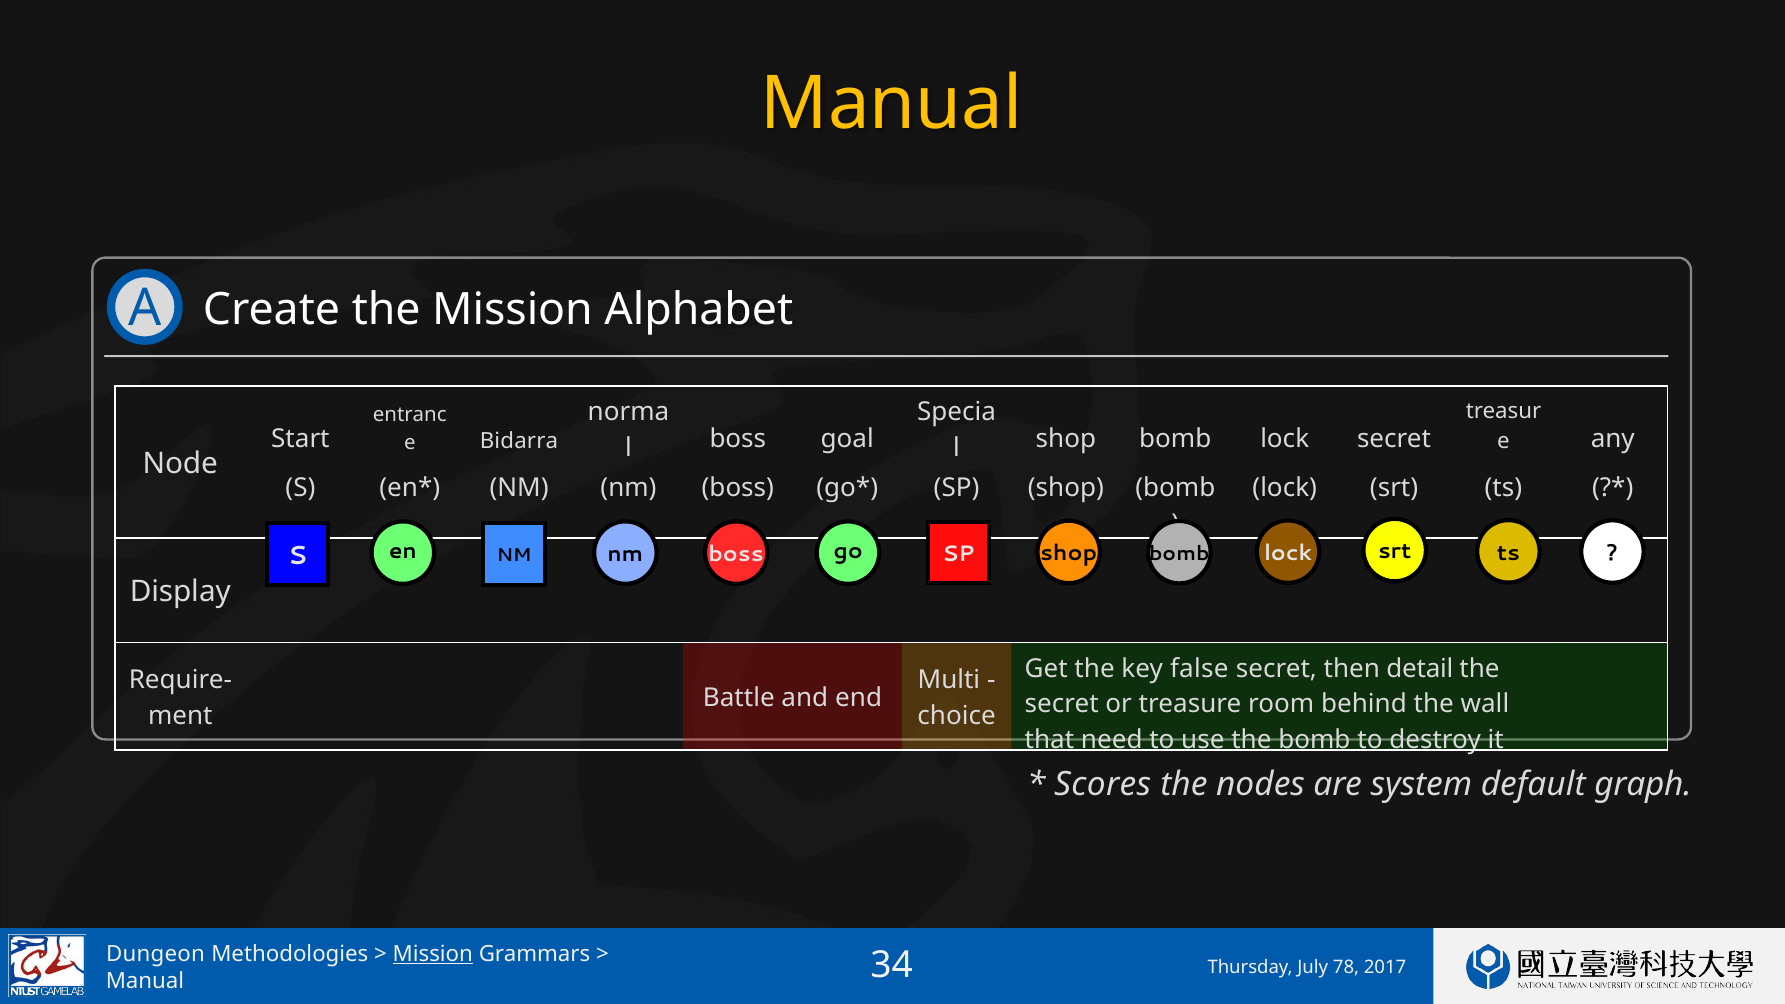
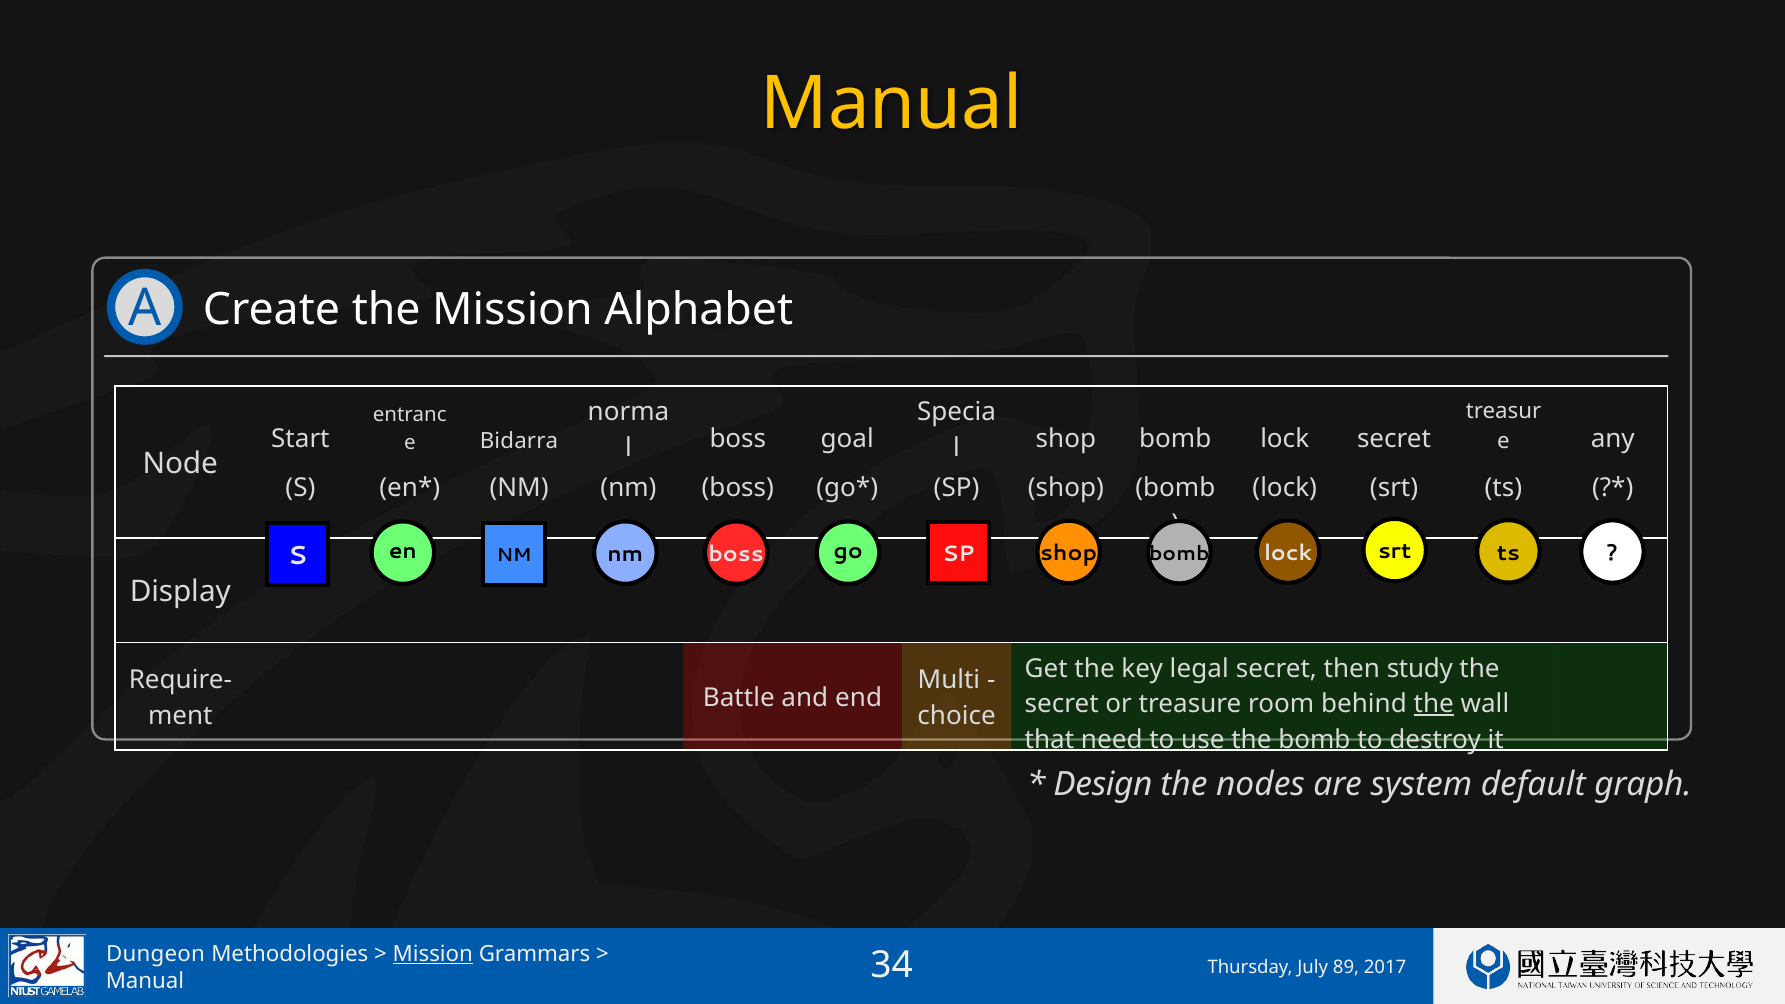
false: false -> legal
detail: detail -> study
the at (1434, 704) underline: none -> present
Scores: Scores -> Design
78: 78 -> 89
